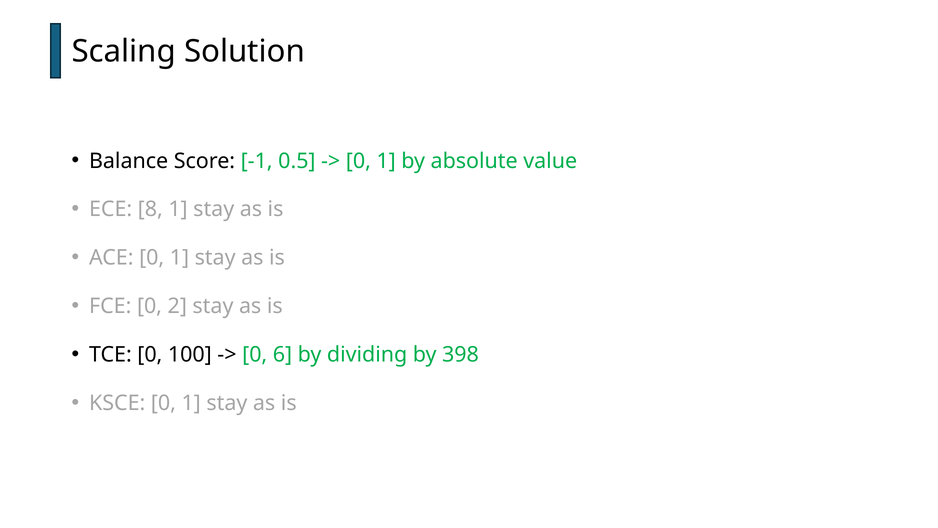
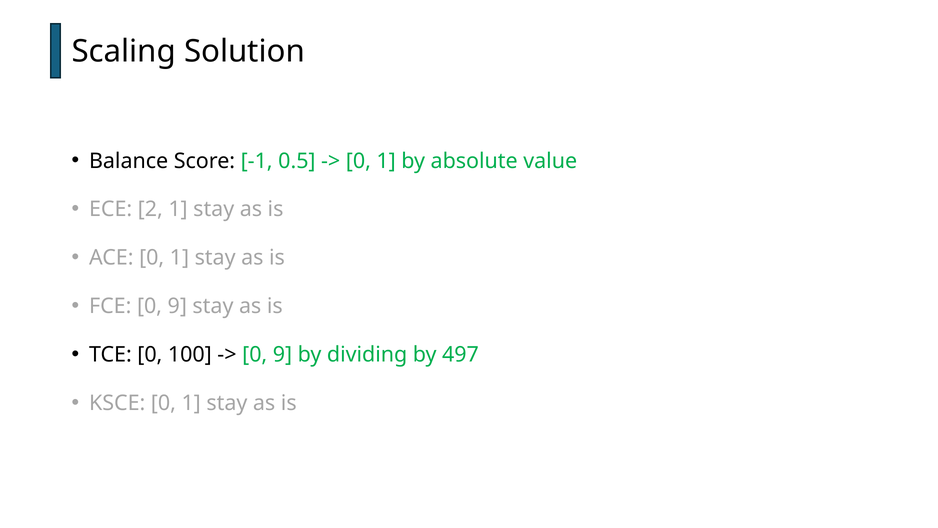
8: 8 -> 2
FCE 0 2: 2 -> 9
6 at (283, 354): 6 -> 9
398: 398 -> 497
